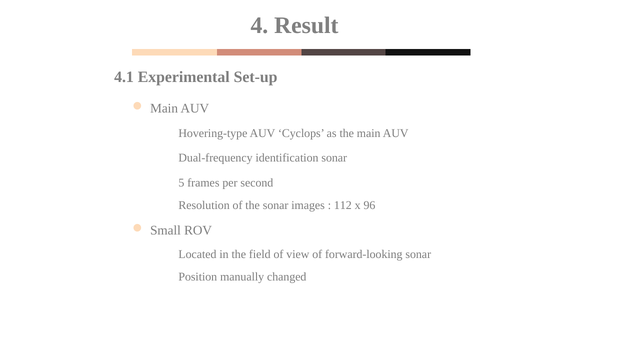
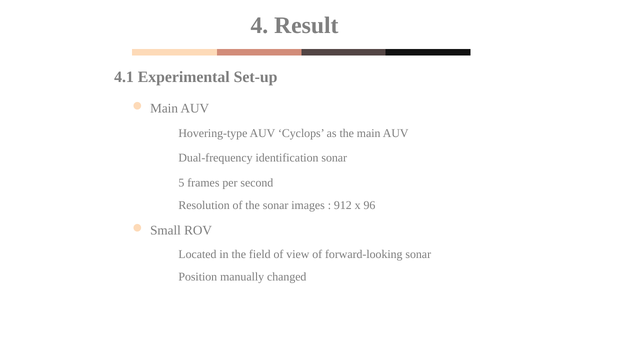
112: 112 -> 912
